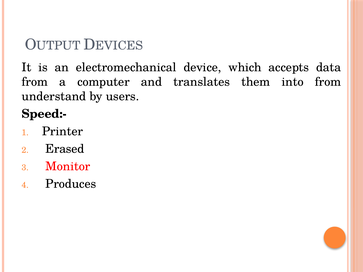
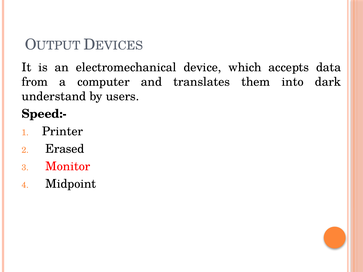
into from: from -> dark
Produces: Produces -> Midpoint
